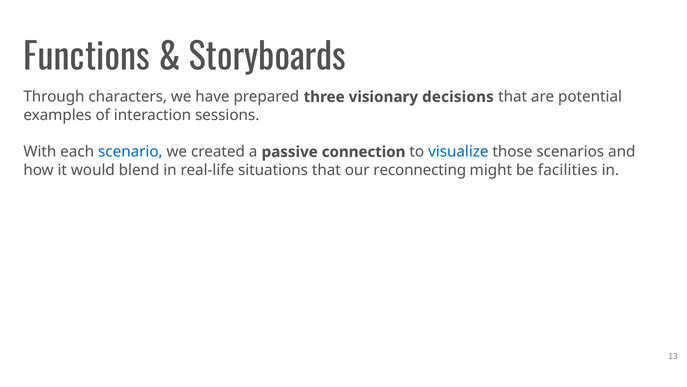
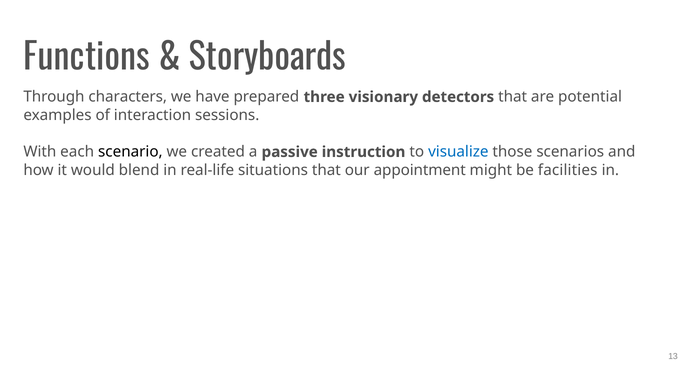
decisions: decisions -> detectors
scenario colour: blue -> black
connection: connection -> instruction
reconnecting: reconnecting -> appointment
